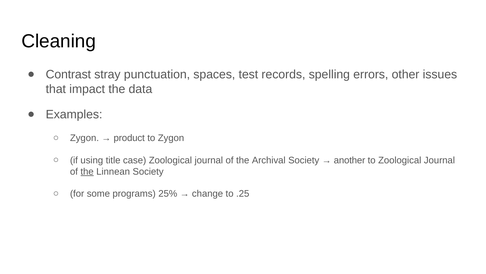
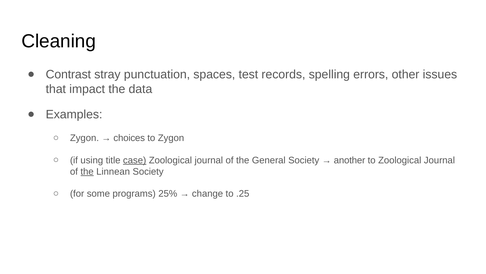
product: product -> choices
case underline: none -> present
Archival: Archival -> General
